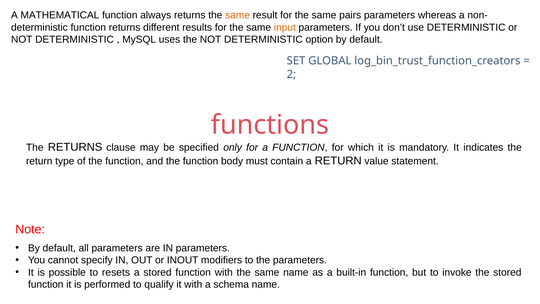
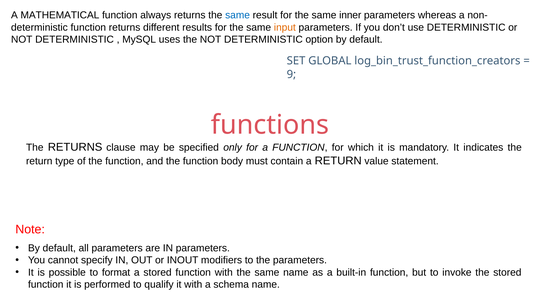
same at (238, 15) colour: orange -> blue
pairs: pairs -> inner
2: 2 -> 9
resets: resets -> format
